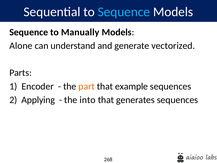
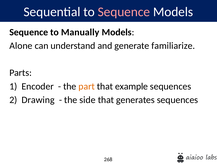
Sequence at (124, 12) colour: light blue -> pink
vectorized: vectorized -> familiarize
Applying: Applying -> Drawing
into: into -> side
